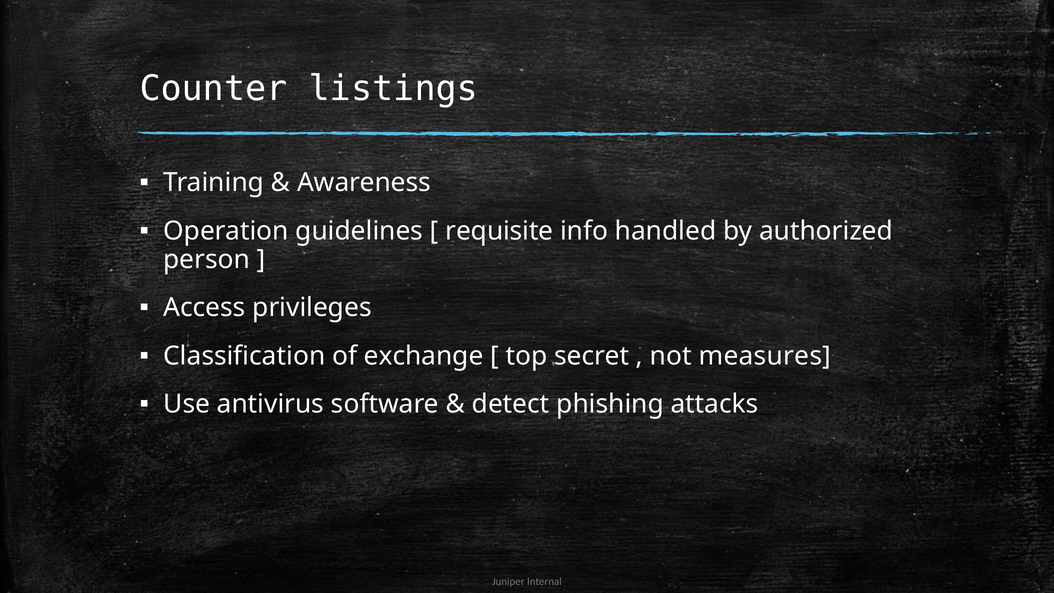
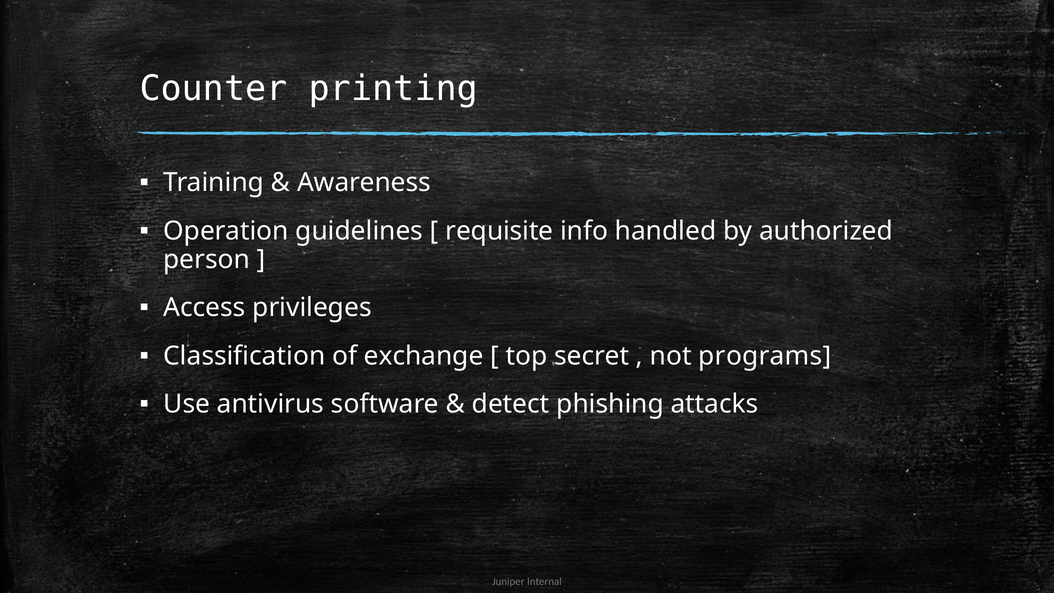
listings: listings -> printing
measures: measures -> programs
